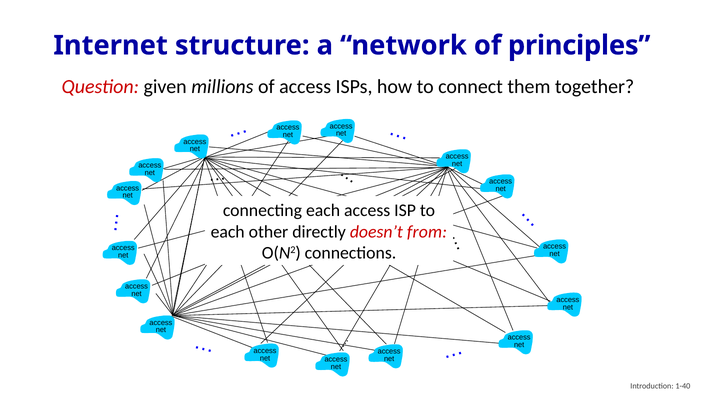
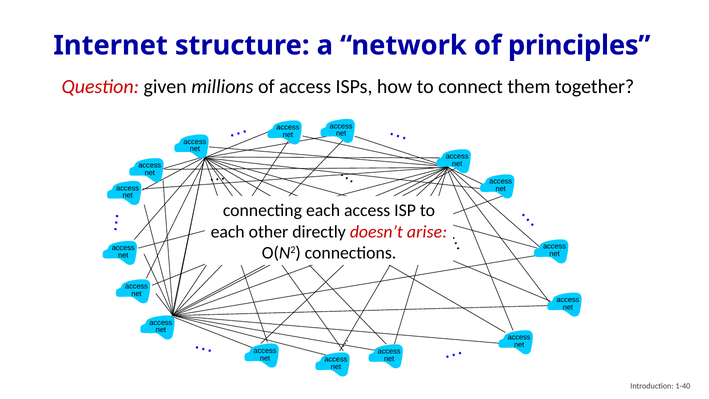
from: from -> arise
